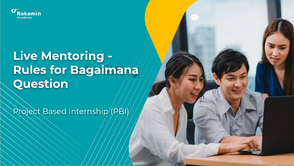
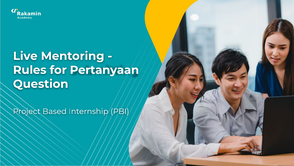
Bagaimana: Bagaimana -> Pertanyaan
